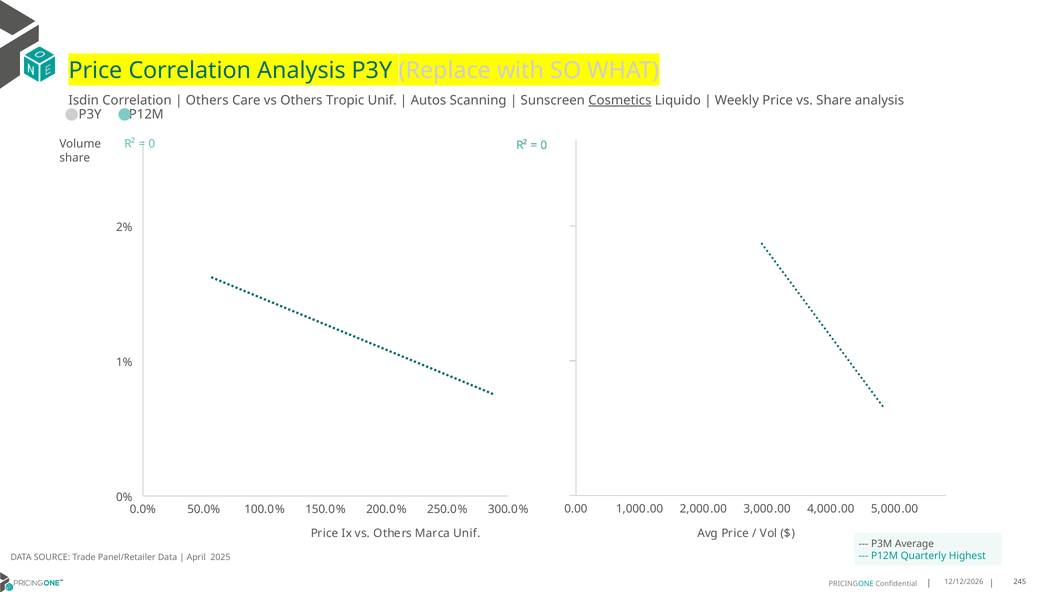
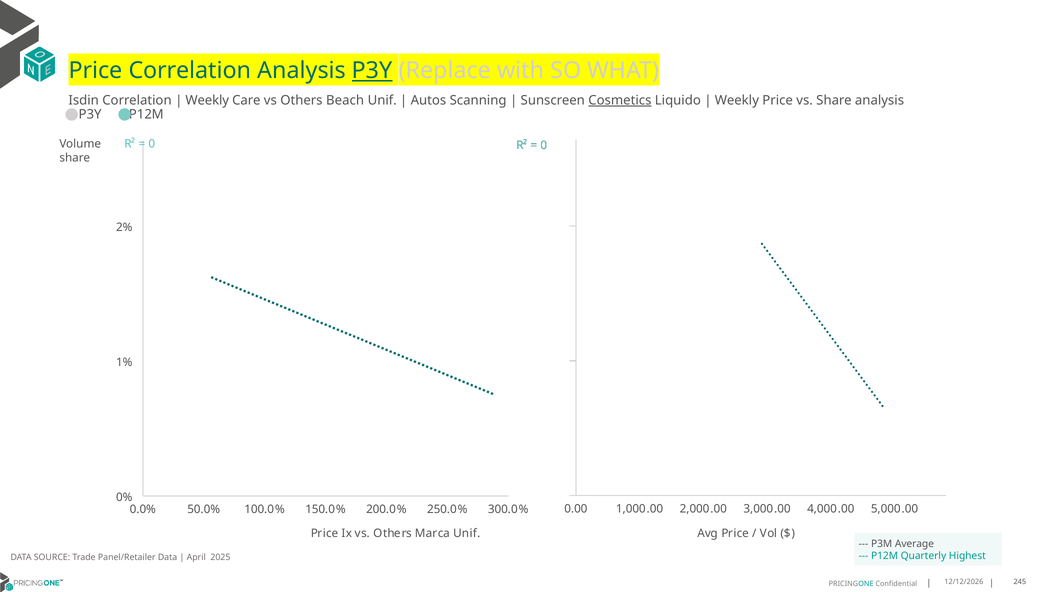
P3Y at (372, 71) underline: none -> present
Others at (207, 100): Others -> Weekly
Tropic: Tropic -> Beach
